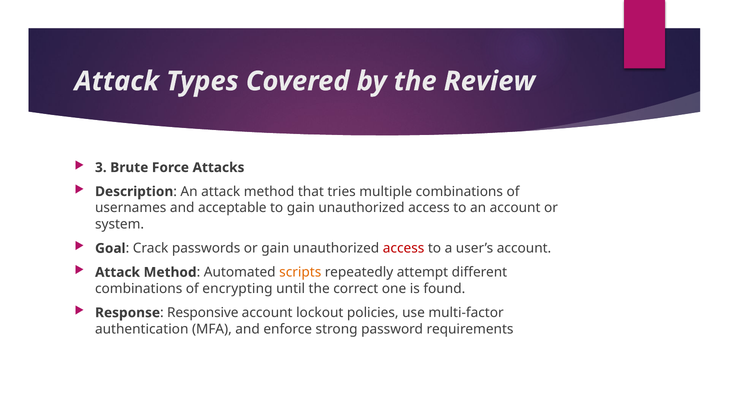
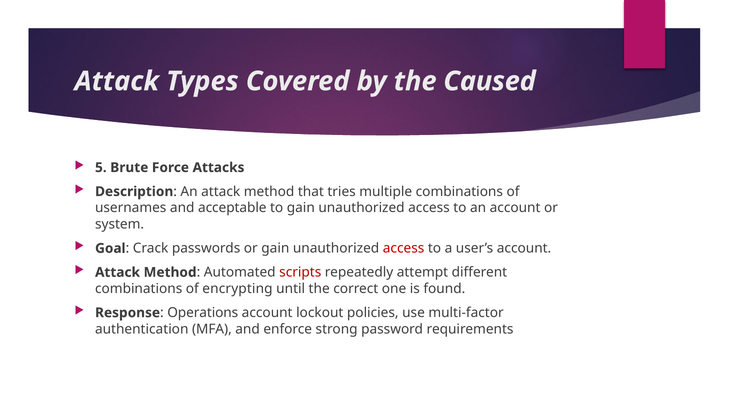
Review: Review -> Caused
3: 3 -> 5
scripts colour: orange -> red
Responsive: Responsive -> Operations
